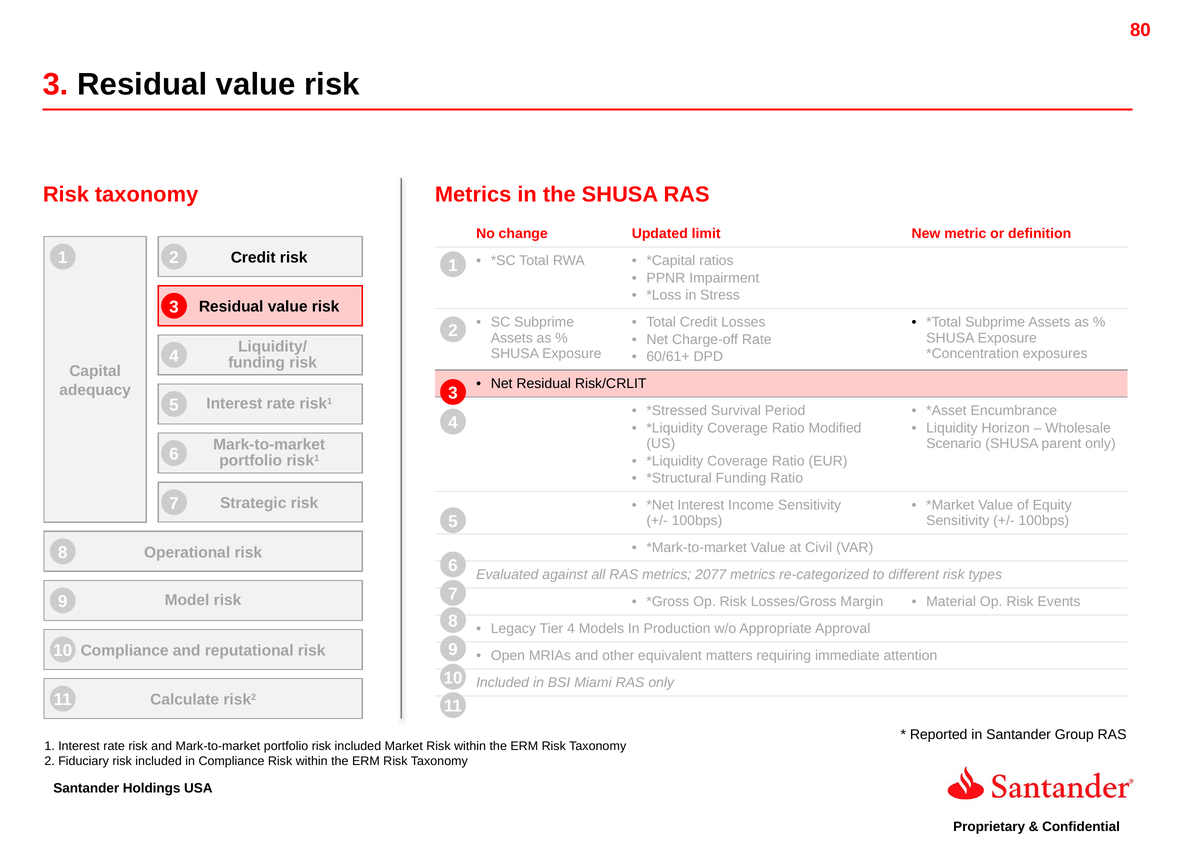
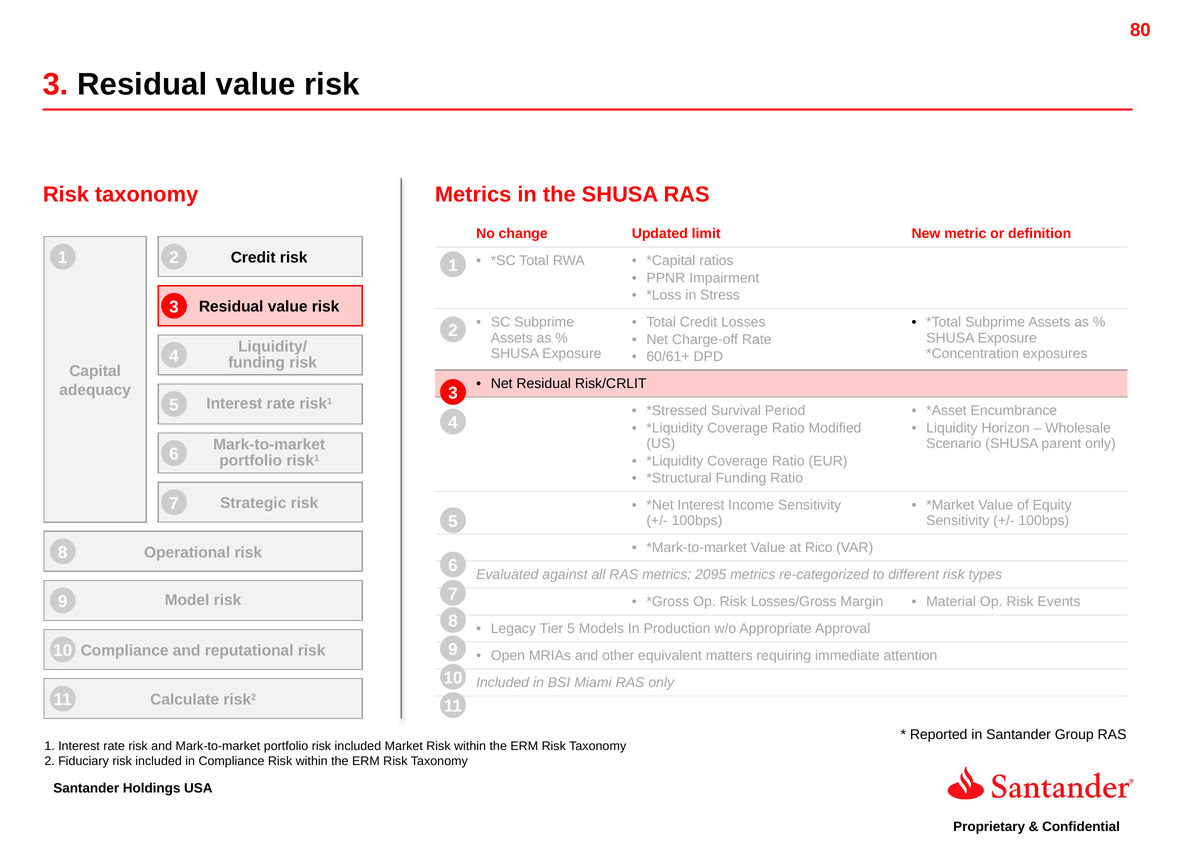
Civil: Civil -> Rico
2077: 2077 -> 2095
Tier 4: 4 -> 5
